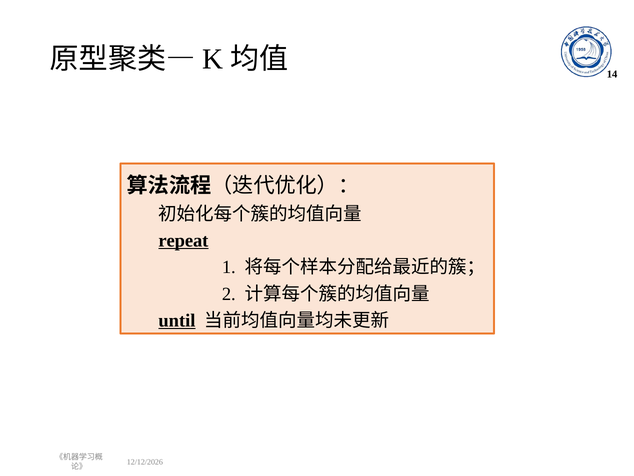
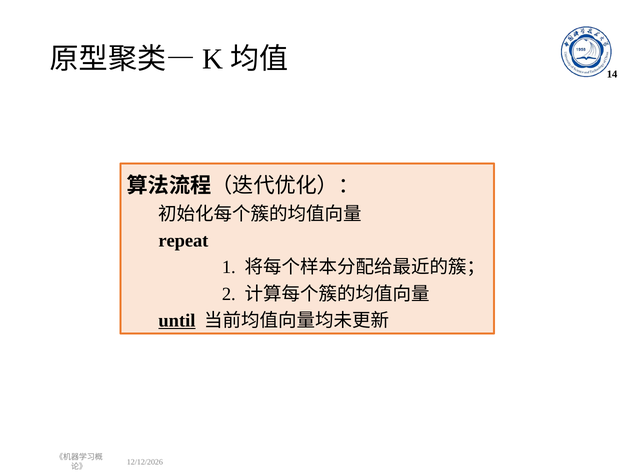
repeat underline: present -> none
